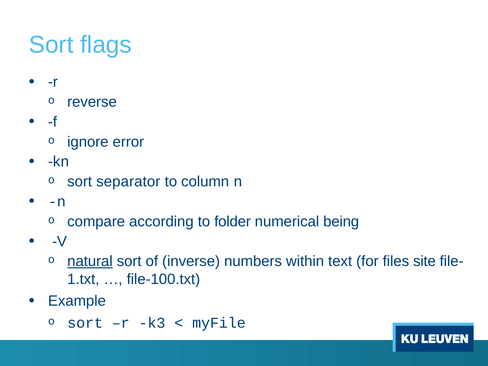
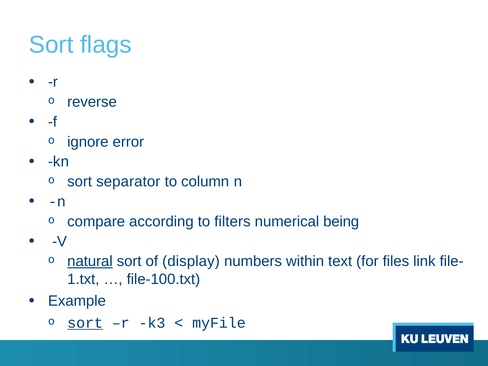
folder: folder -> filters
inverse: inverse -> display
site: site -> link
sort at (85, 323) underline: none -> present
